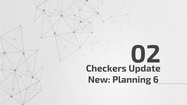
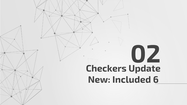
Planning: Planning -> Included
